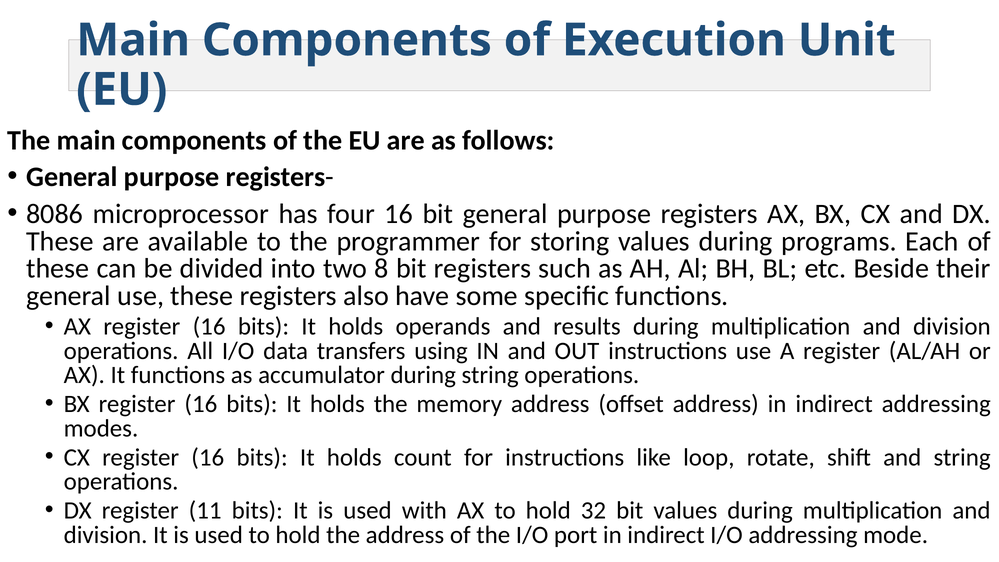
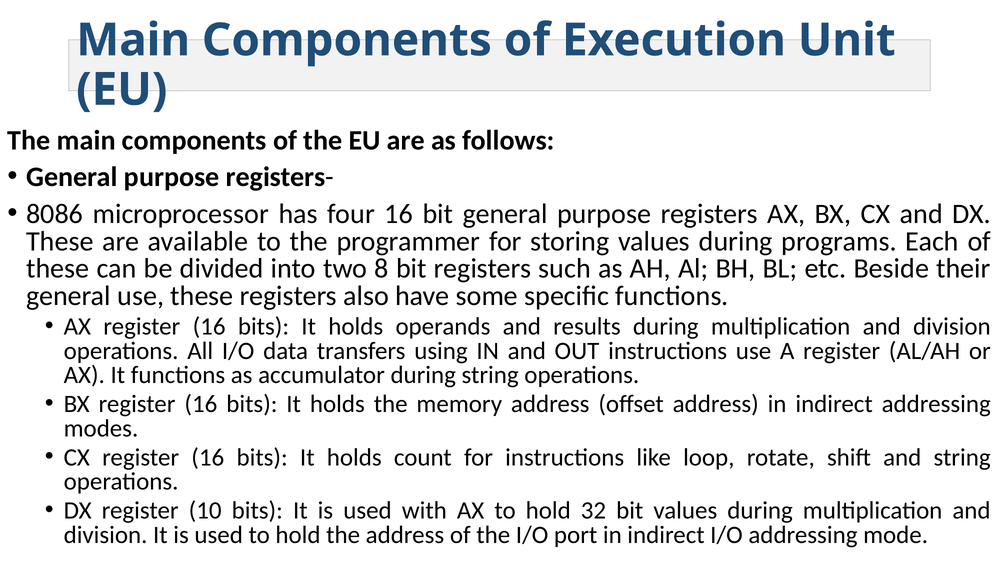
11: 11 -> 10
